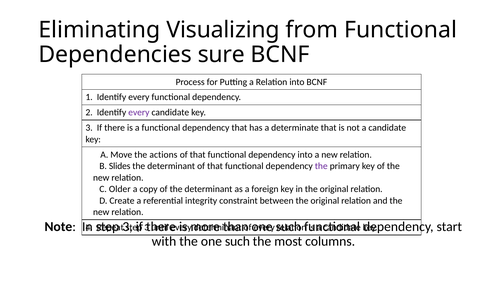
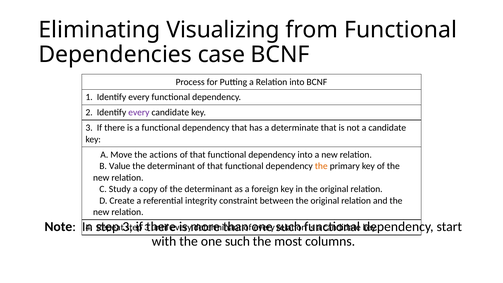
sure: sure -> case
Slides: Slides -> Value
the at (321, 166) colour: purple -> orange
Older: Older -> Study
